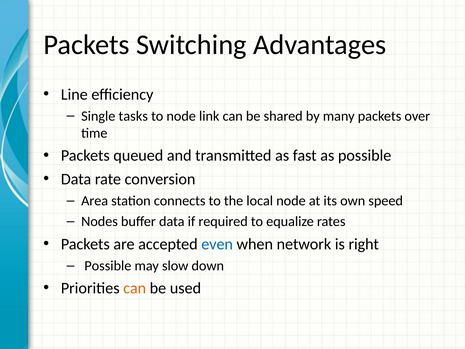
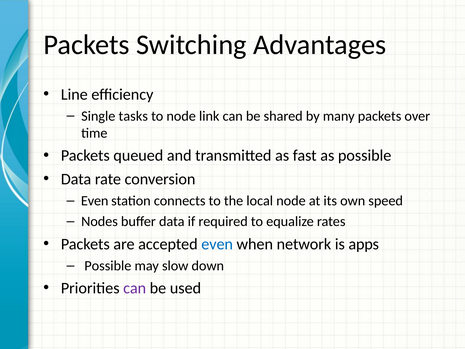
Area at (95, 201): Area -> Even
right: right -> apps
can at (135, 288) colour: orange -> purple
